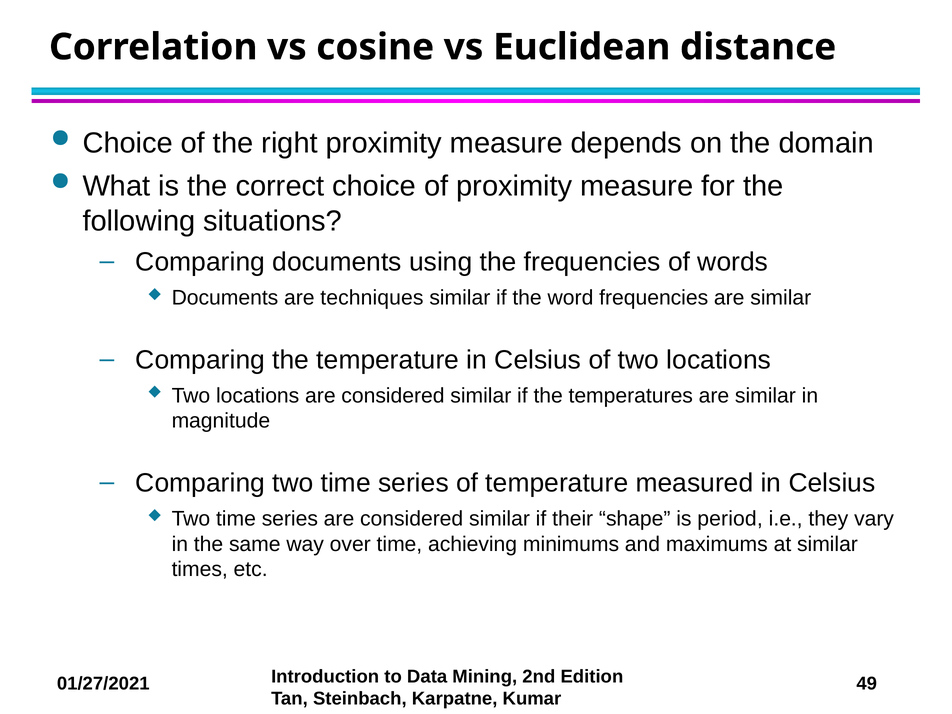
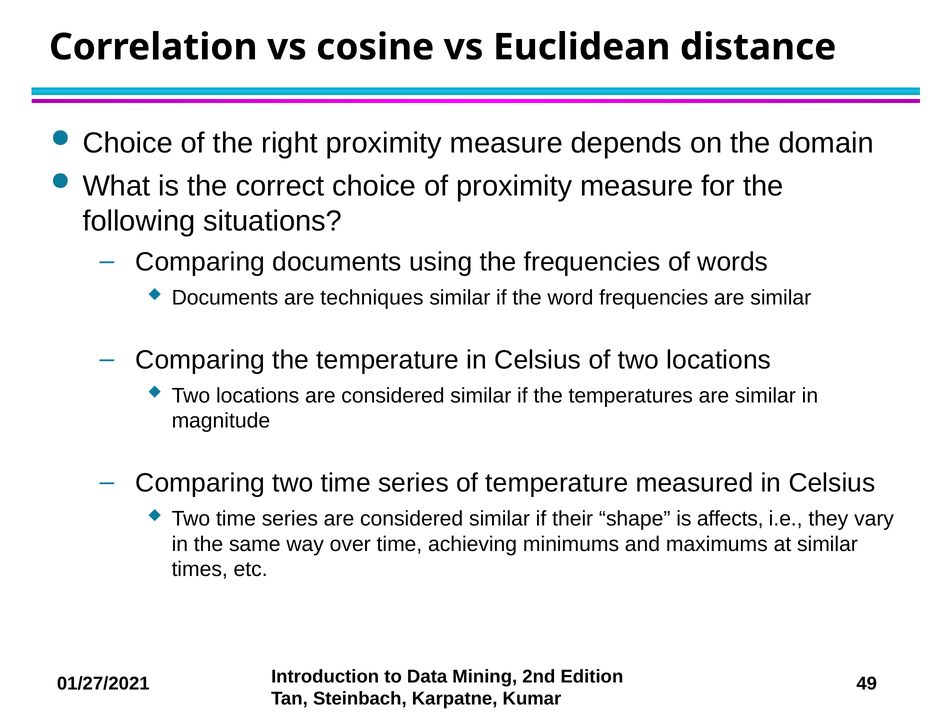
period: period -> affects
